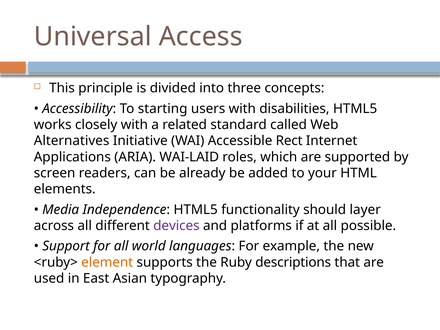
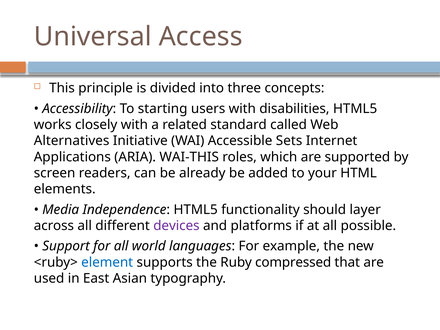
Rect: Rect -> Sets
WAI-LAID: WAI-LAID -> WAI-THIS
element colour: orange -> blue
descriptions: descriptions -> compressed
